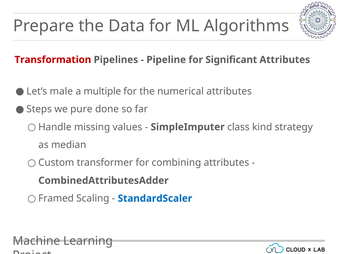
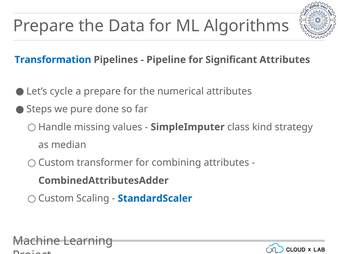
Transformation colour: red -> blue
male: male -> cycle
a multiple: multiple -> prepare
Framed at (56, 198): Framed -> Custom
